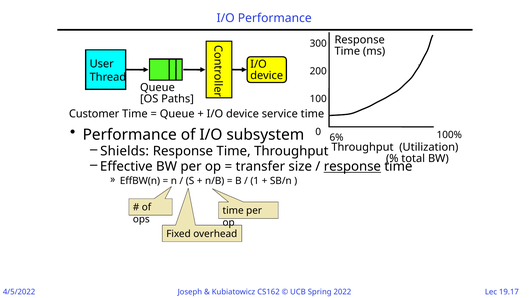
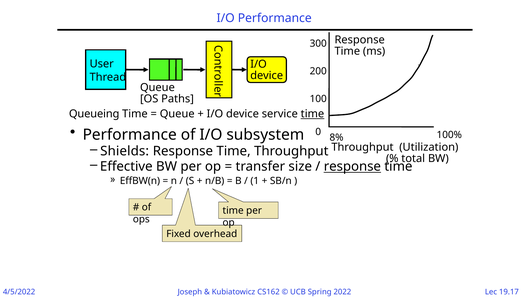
Customer: Customer -> Queueing
time at (312, 114) underline: none -> present
6%: 6% -> 8%
